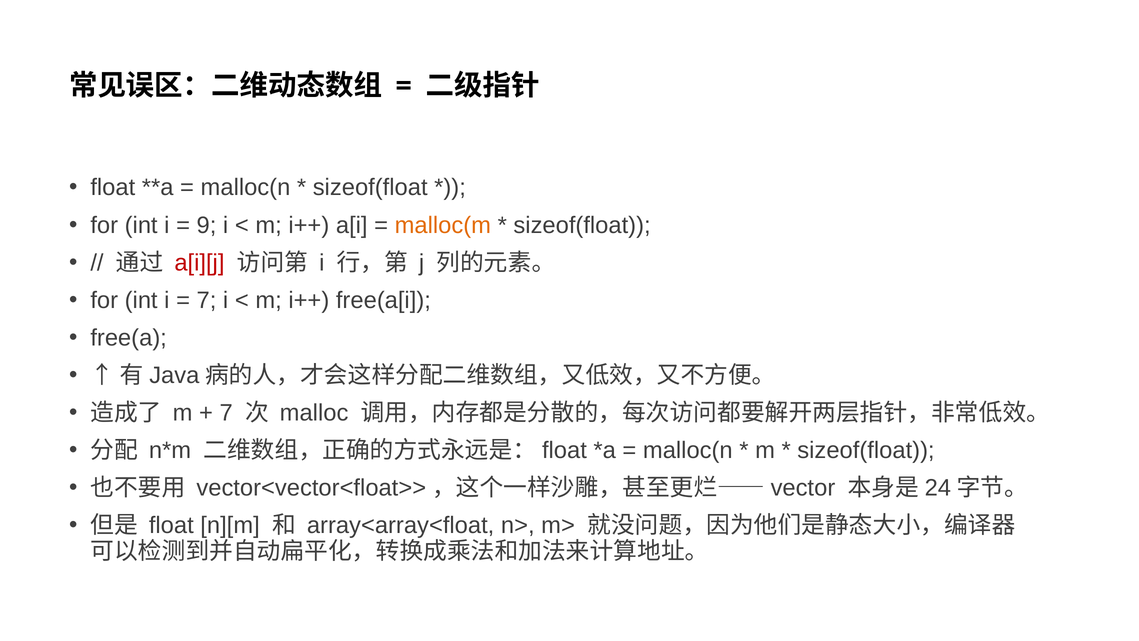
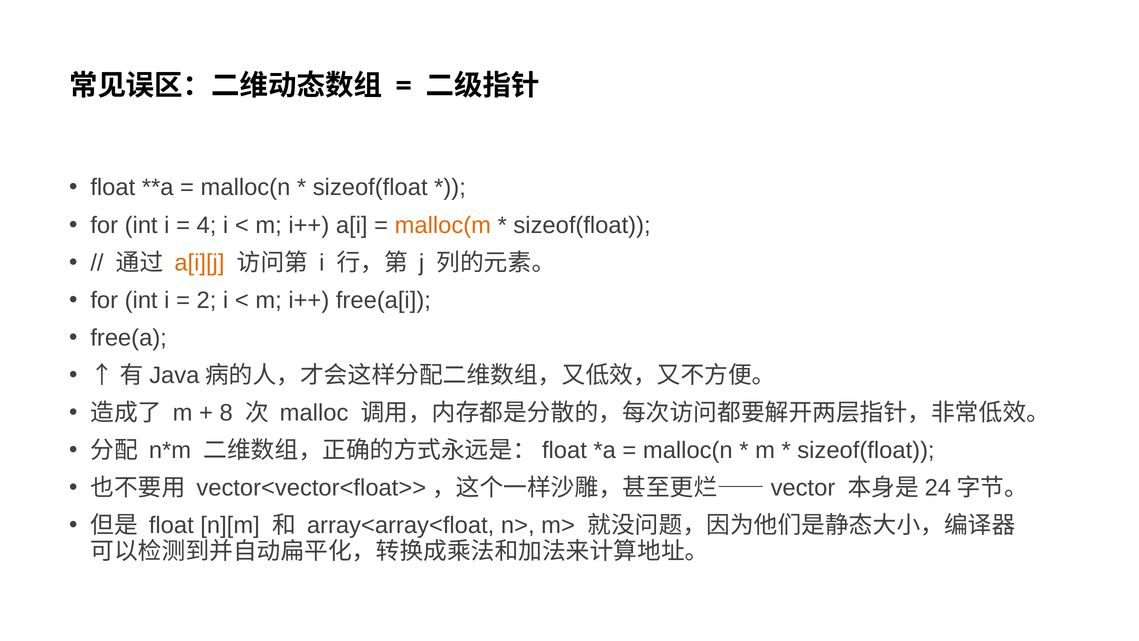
9: 9 -> 4
a[i][j colour: red -> orange
7 at (206, 300): 7 -> 2
7 at (226, 413): 7 -> 8
